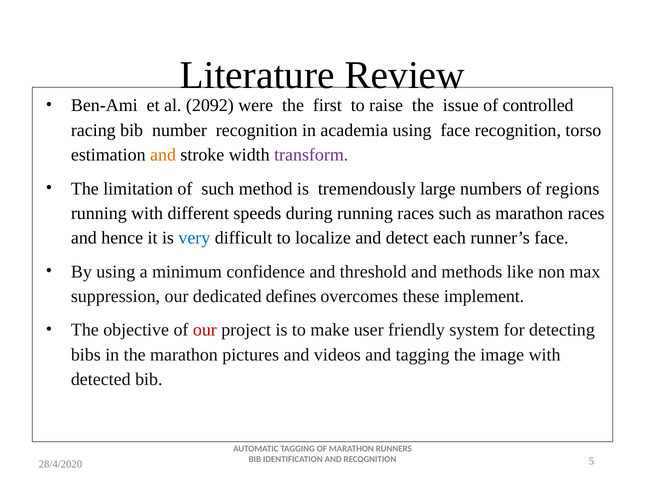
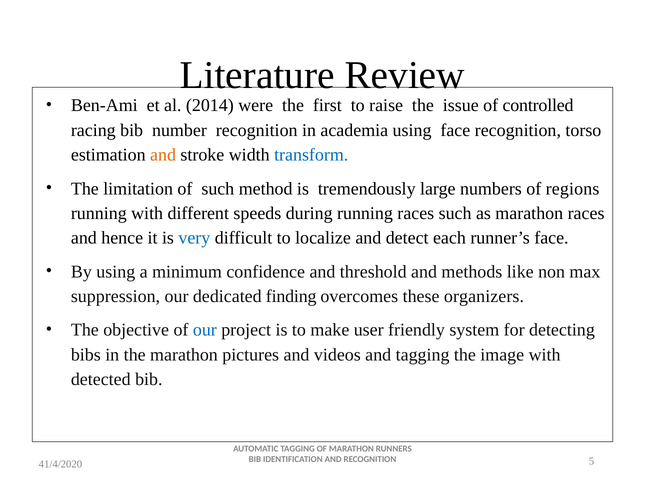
2092: 2092 -> 2014
transform colour: purple -> blue
defines: defines -> finding
implement: implement -> organizers
our at (205, 330) colour: red -> blue
28/4/2020: 28/4/2020 -> 41/4/2020
